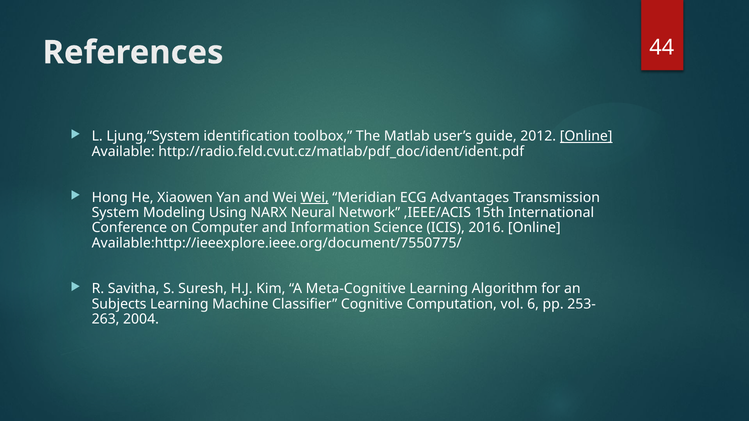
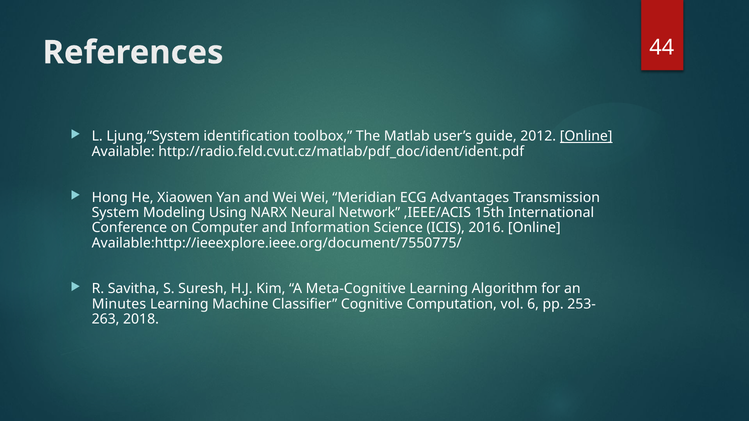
Wei at (315, 198) underline: present -> none
Subjects: Subjects -> Minutes
2004: 2004 -> 2018
